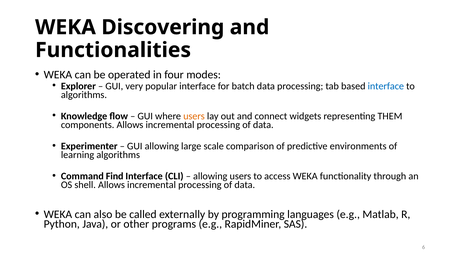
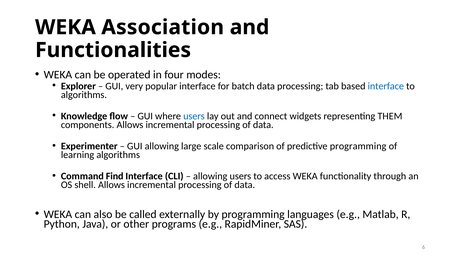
Discovering: Discovering -> Association
users at (194, 116) colour: orange -> blue
predictive environments: environments -> programming
